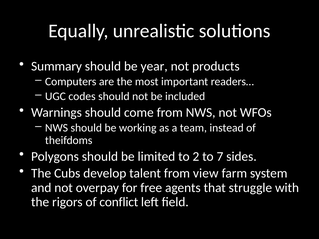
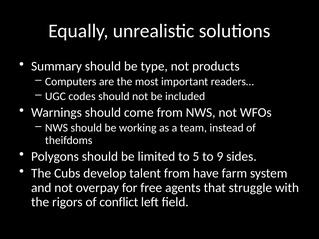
year: year -> type
2: 2 -> 5
7: 7 -> 9
view: view -> have
